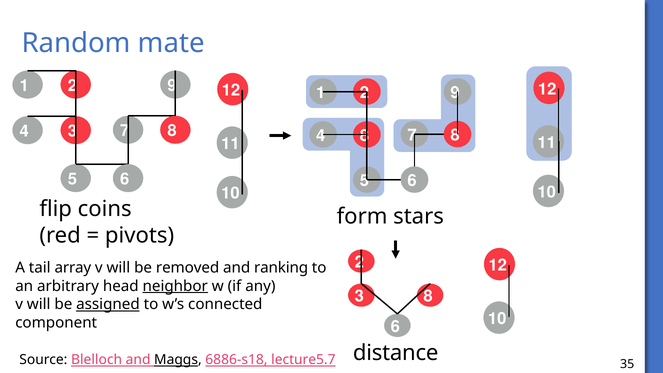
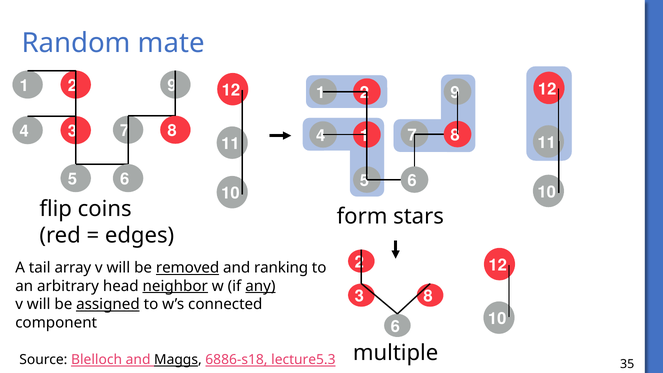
4 8: 8 -> 1
pivots: pivots -> edges
removed underline: none -> present
any underline: none -> present
distance: distance -> multiple
lecture5.7: lecture5.7 -> lecture5.3
